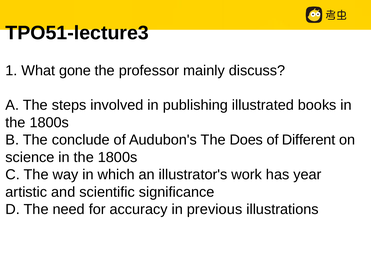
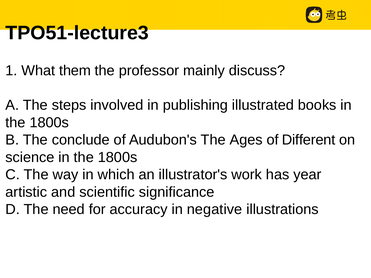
gone: gone -> them
Does: Does -> Ages
previous: previous -> negative
